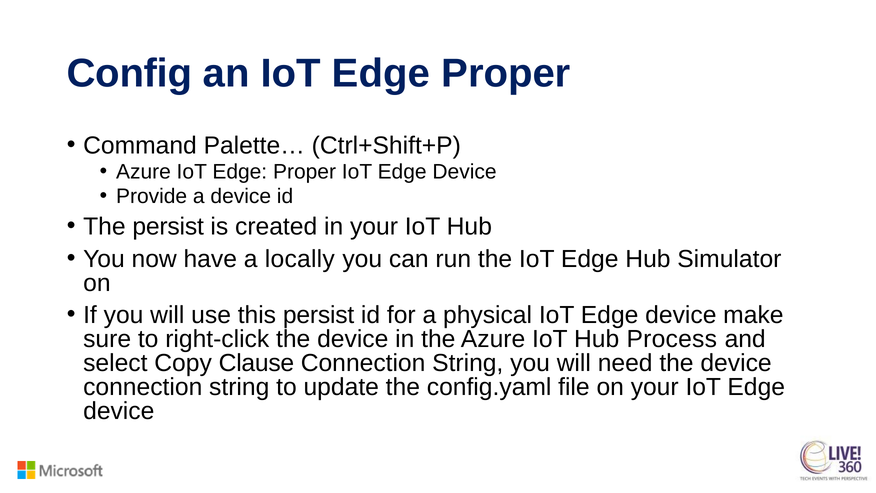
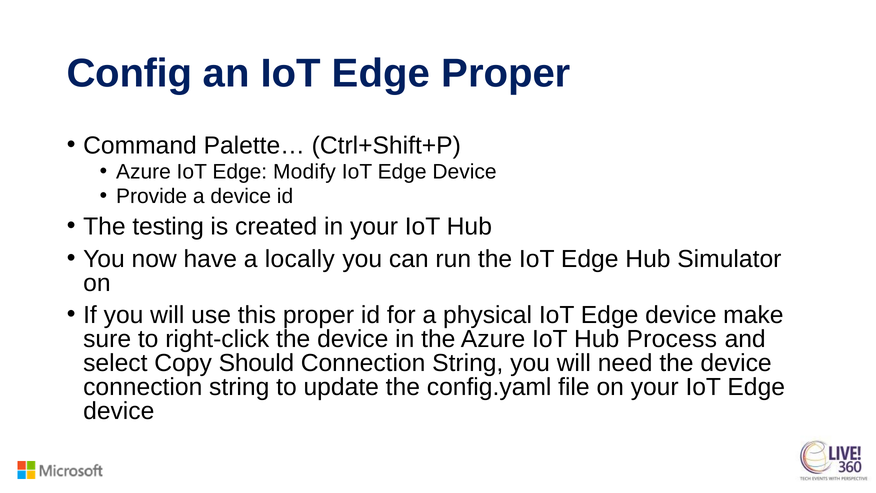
Azure IoT Edge Proper: Proper -> Modify
The persist: persist -> testing
this persist: persist -> proper
Clause: Clause -> Should
